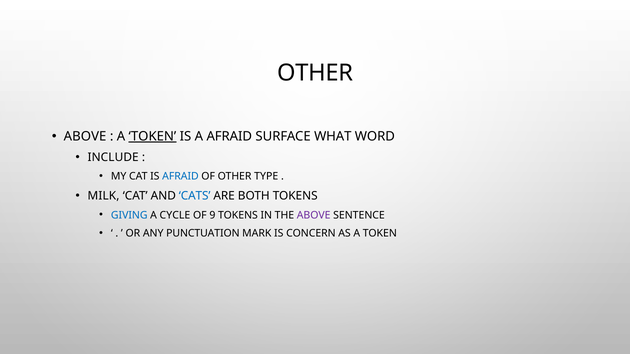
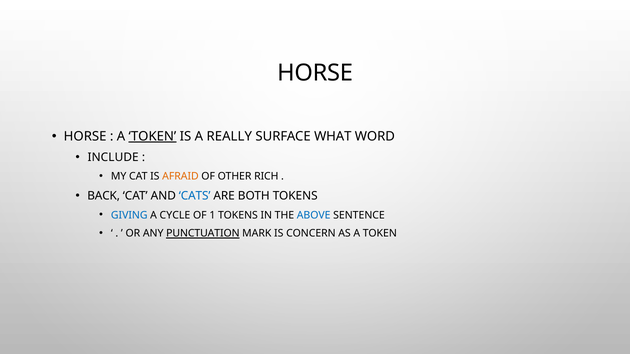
OTHER at (315, 73): OTHER -> HORSE
ABOVE at (85, 137): ABOVE -> HORSE
A AFRAID: AFRAID -> REALLY
AFRAID at (180, 177) colour: blue -> orange
TYPE: TYPE -> RICH
MILK: MILK -> BACK
9: 9 -> 1
ABOVE at (314, 215) colour: purple -> blue
PUNCTUATION underline: none -> present
